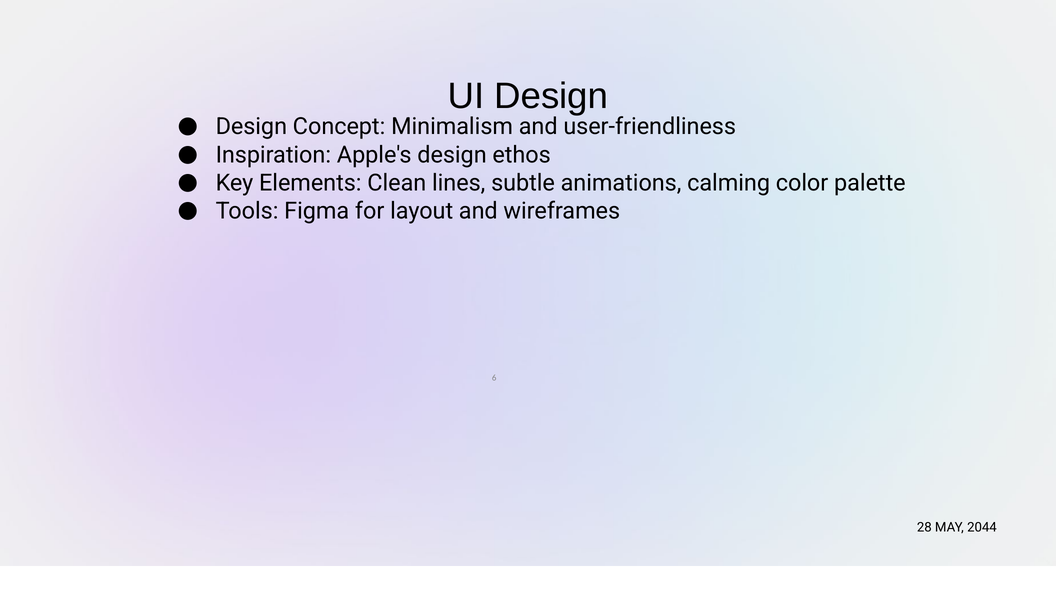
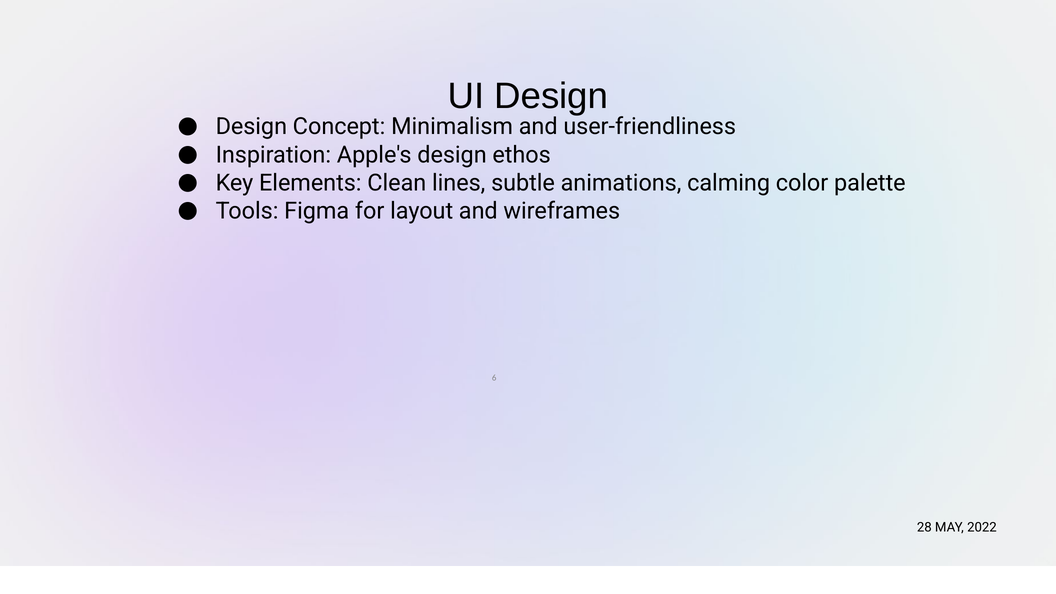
2044: 2044 -> 2022
